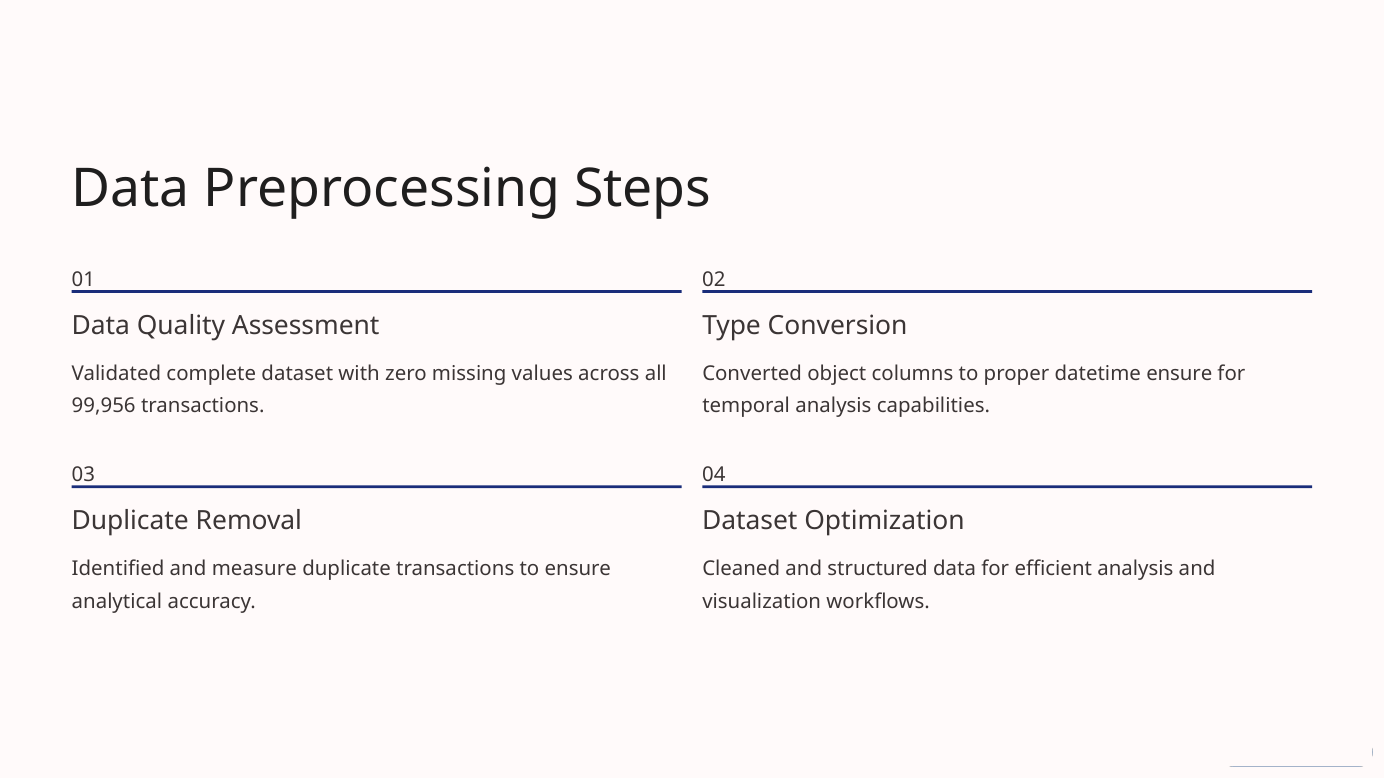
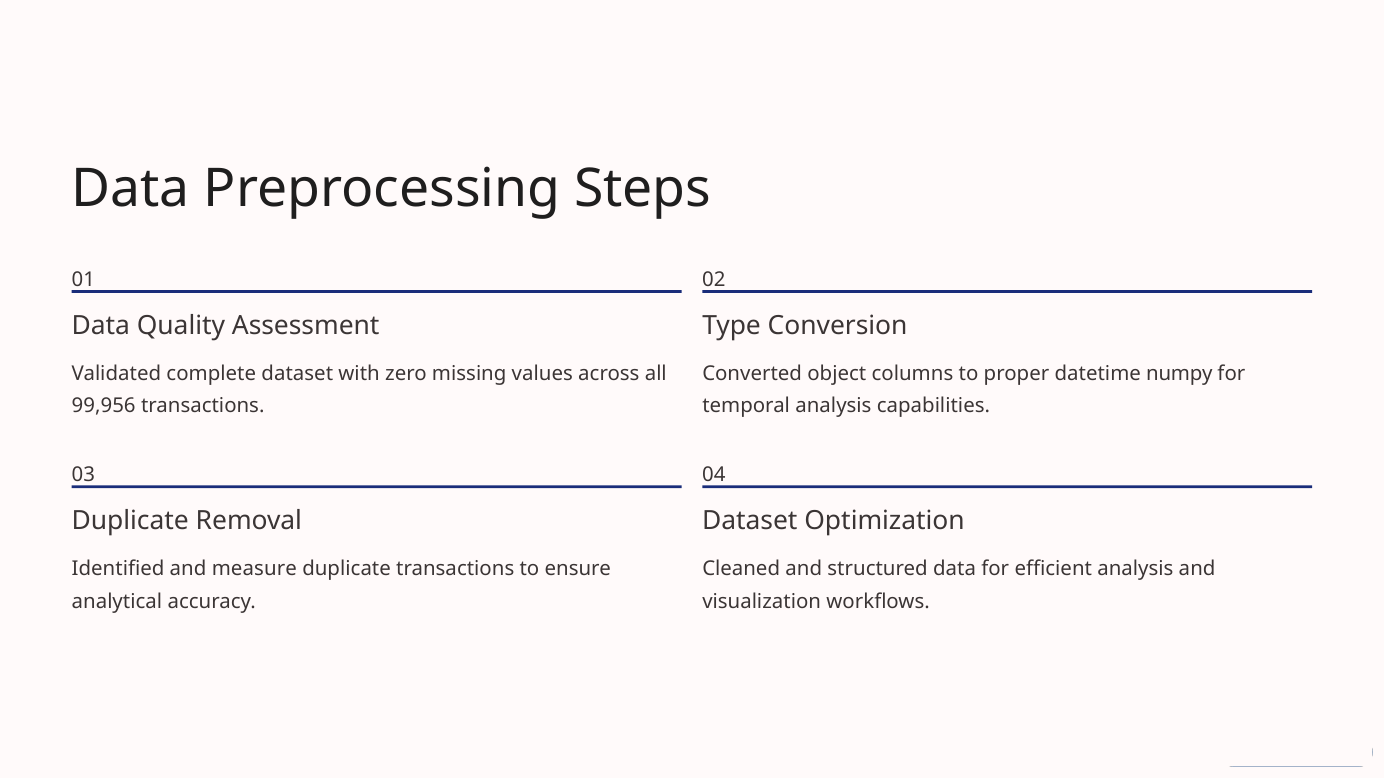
datetime ensure: ensure -> numpy
